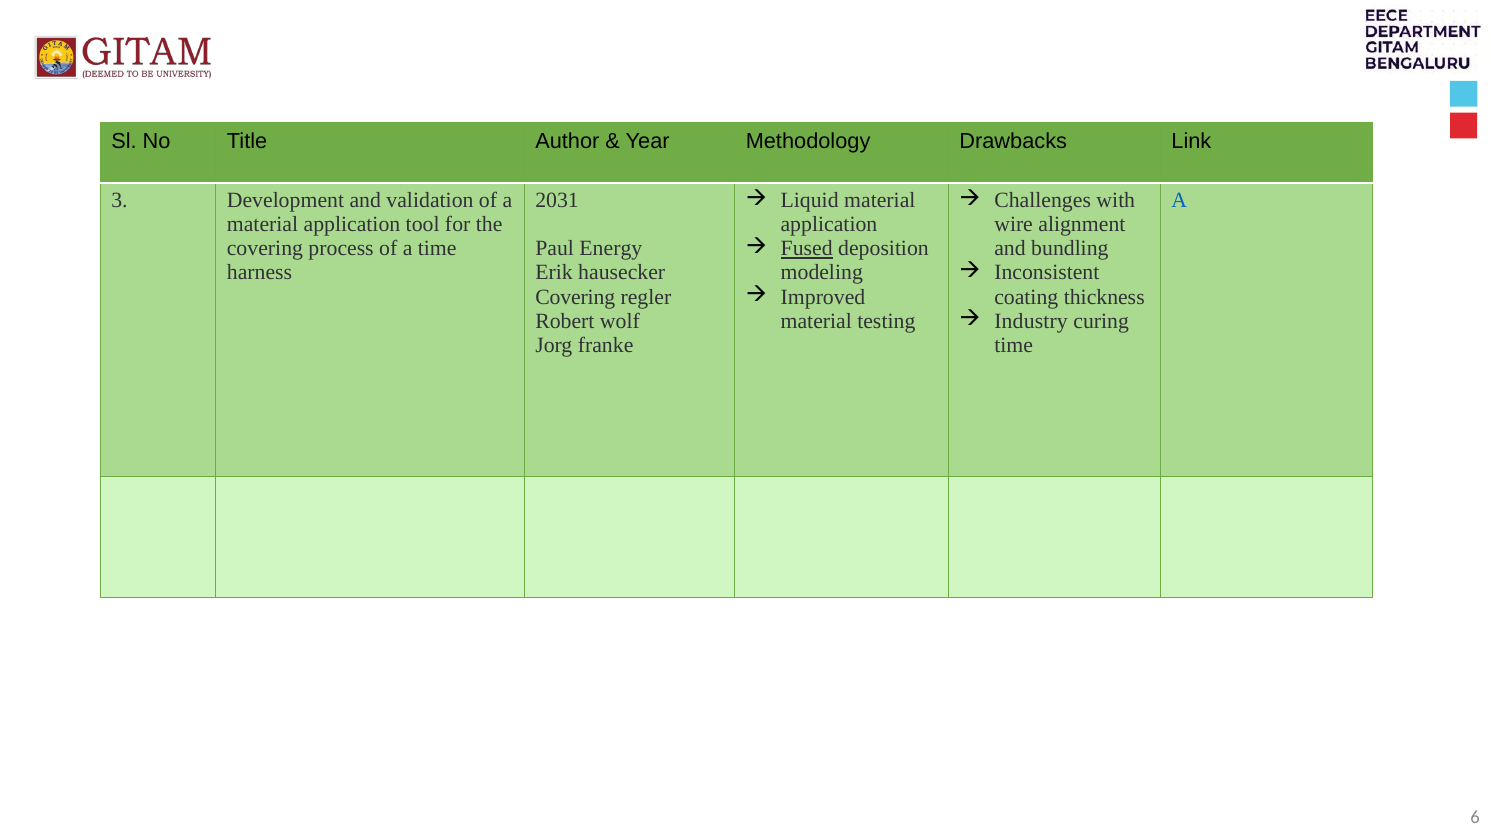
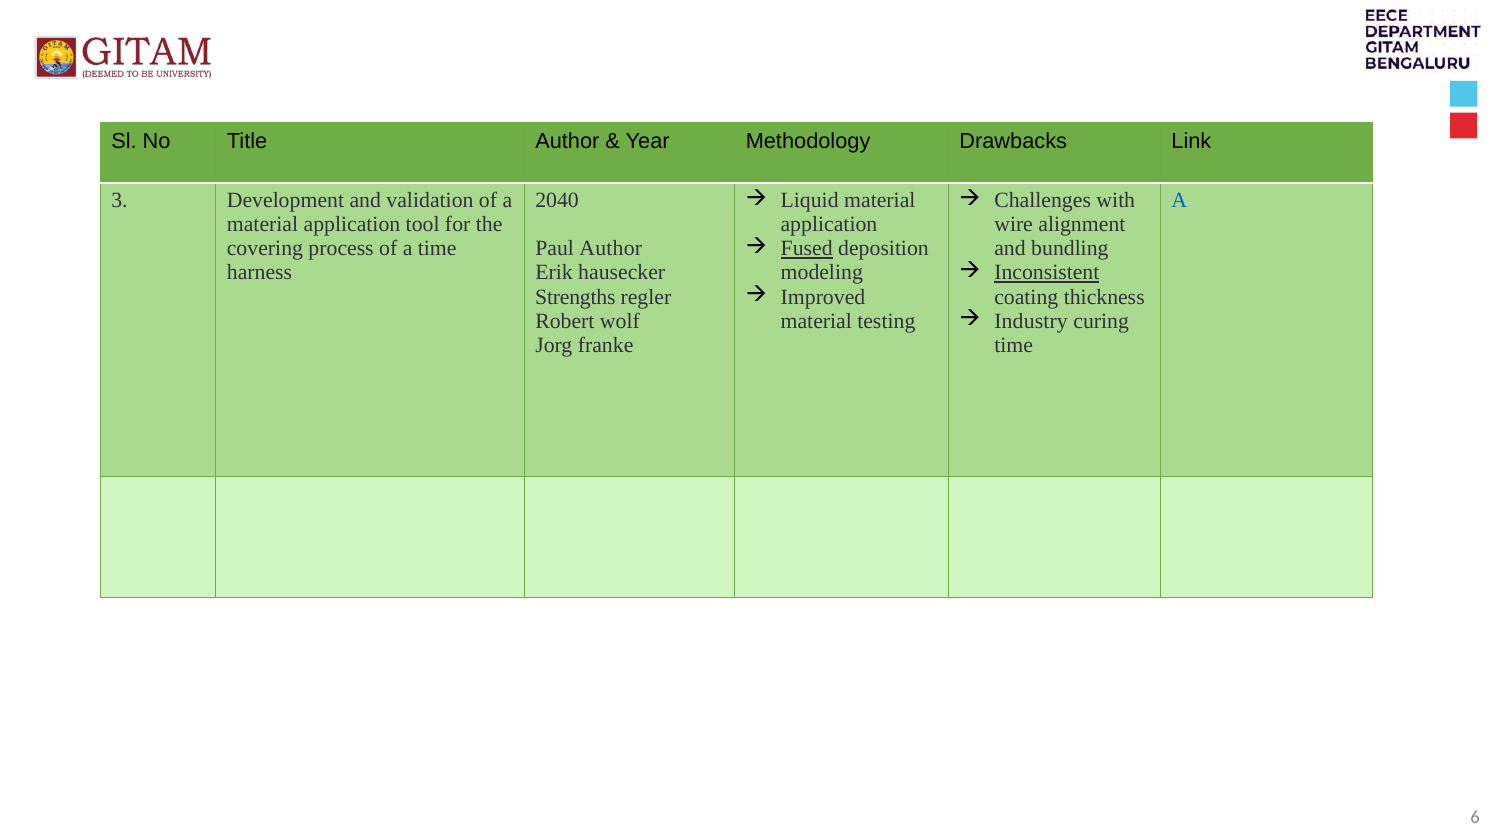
2031: 2031 -> 2040
Paul Energy: Energy -> Author
Inconsistent underline: none -> present
Covering at (575, 297): Covering -> Strengths
